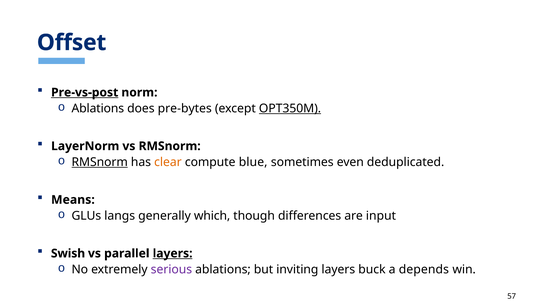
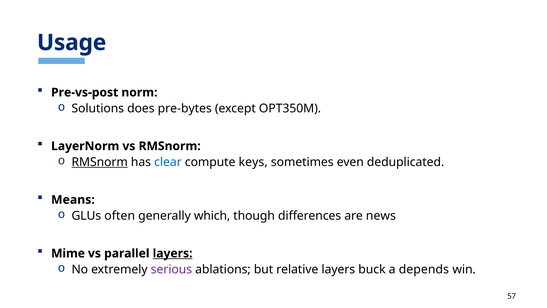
Offset: Offset -> Usage
Pre-vs-post underline: present -> none
Ablations at (98, 108): Ablations -> Solutions
OPT350M underline: present -> none
clear colour: orange -> blue
blue: blue -> keys
langs: langs -> often
input: input -> news
Swish: Swish -> Mime
inviting: inviting -> relative
